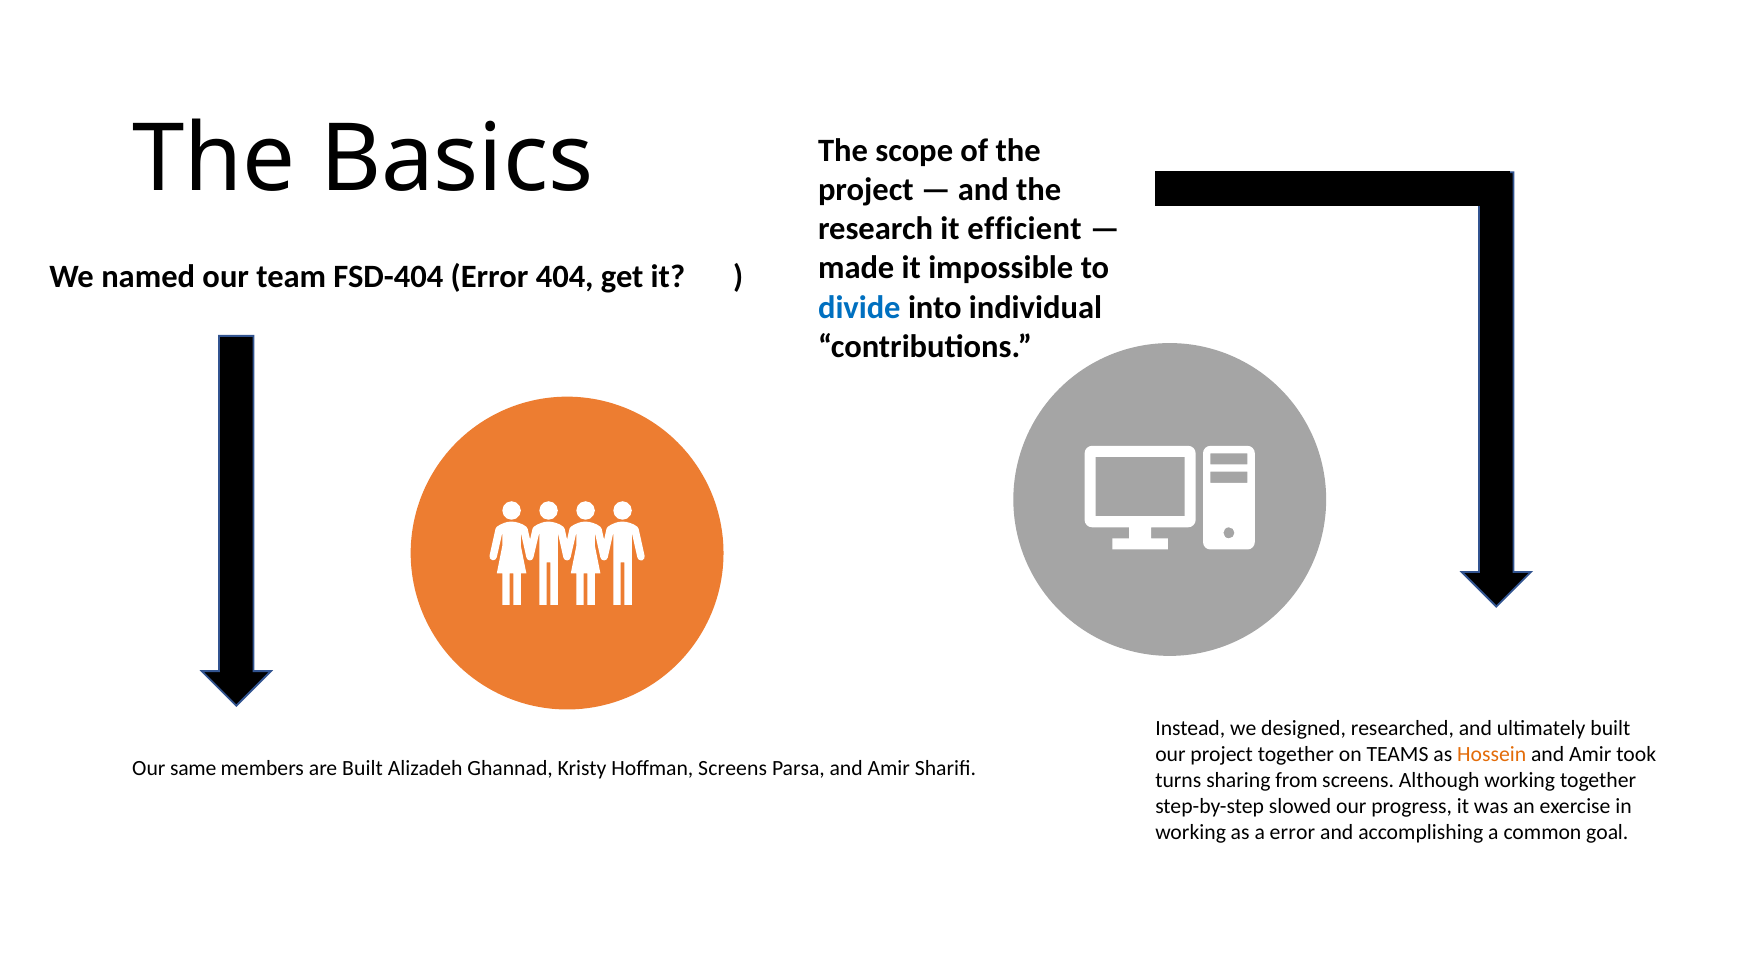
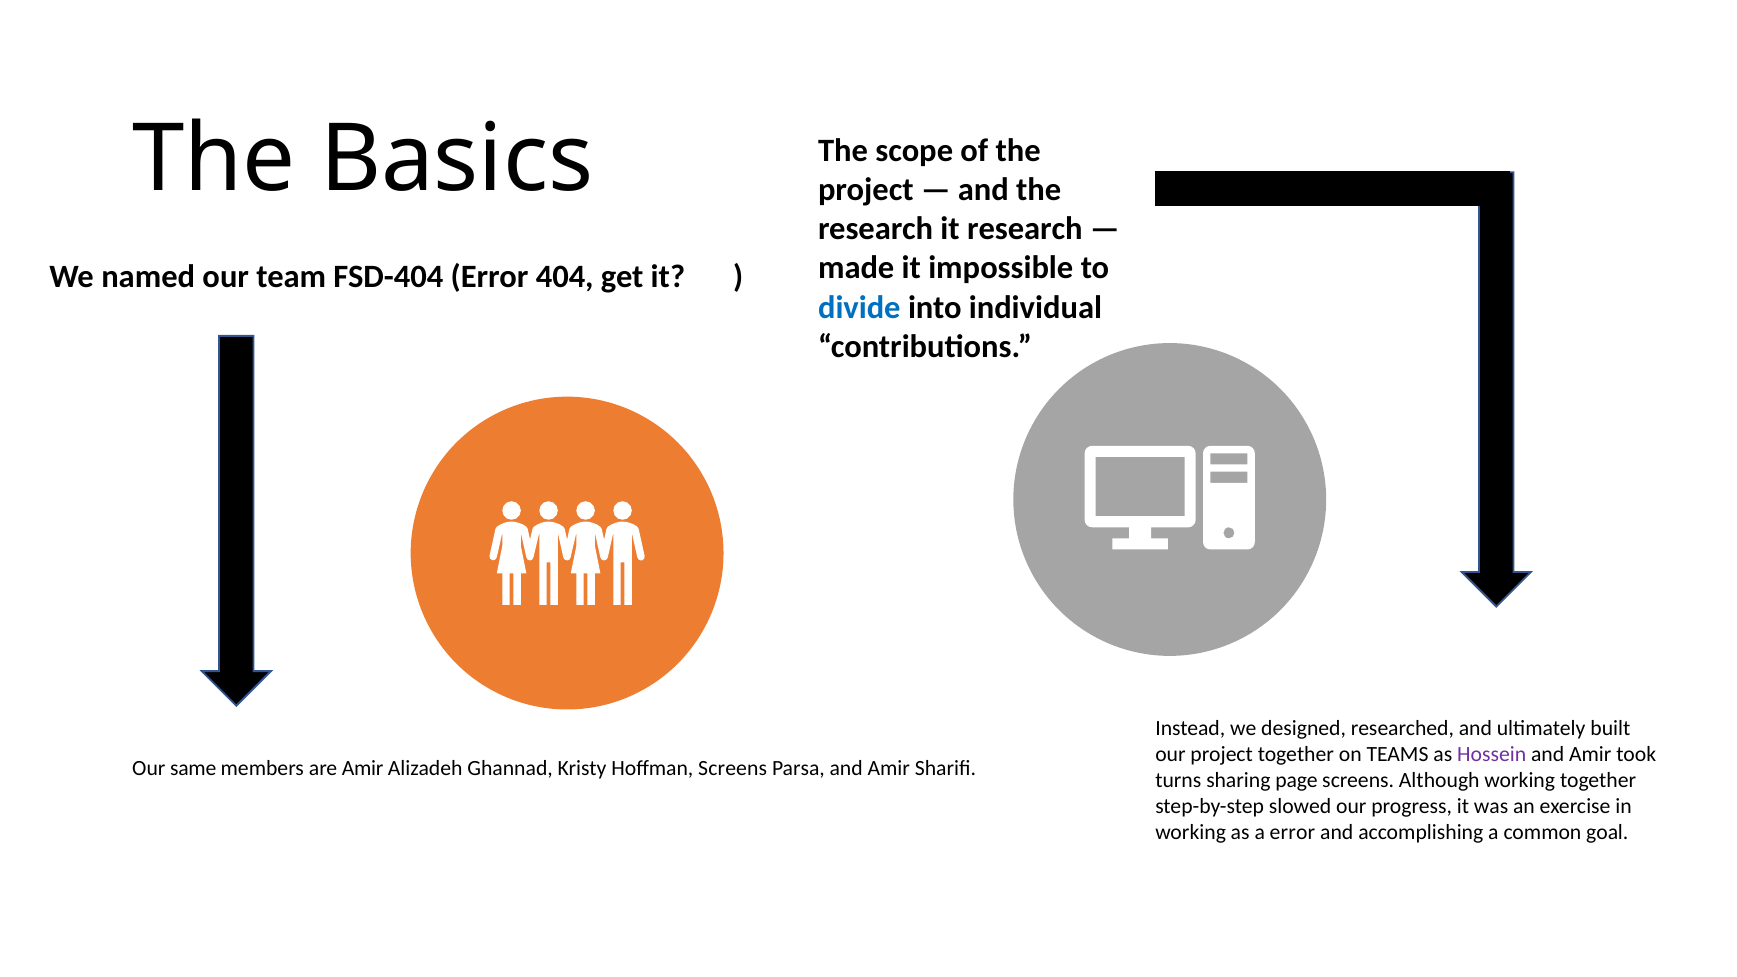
it efficient: efficient -> research
Hossein colour: orange -> purple
are Built: Built -> Amir
from: from -> page
